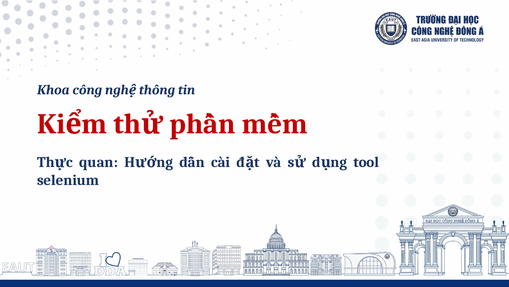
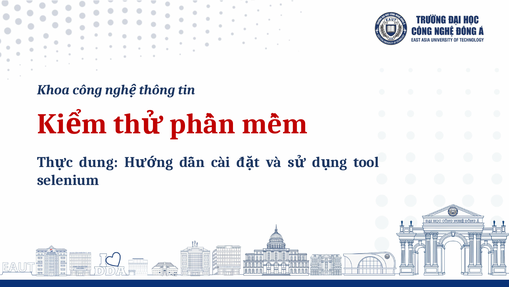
quan: quan -> dung
